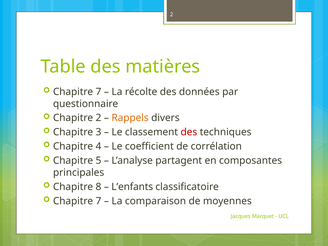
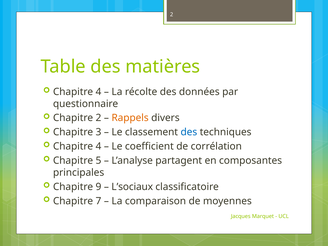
7 at (98, 92): 7 -> 4
des at (189, 132) colour: red -> blue
8: 8 -> 9
L’enfants: L’enfants -> L’sociaux
